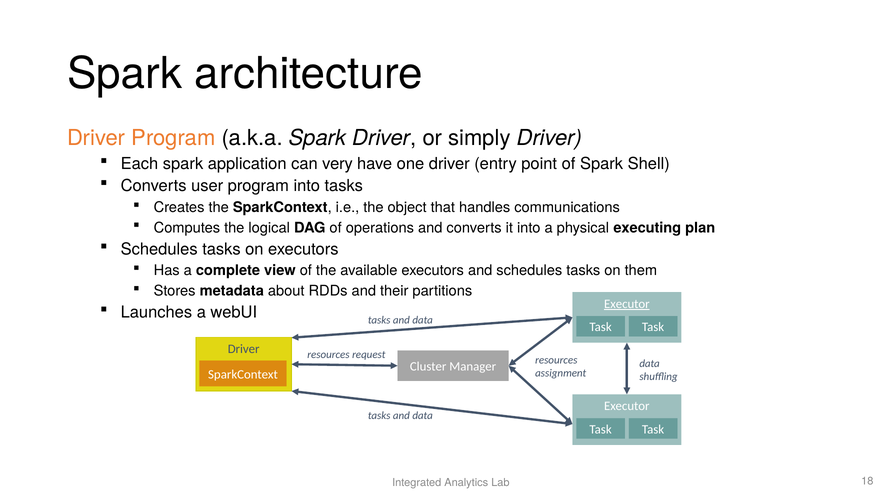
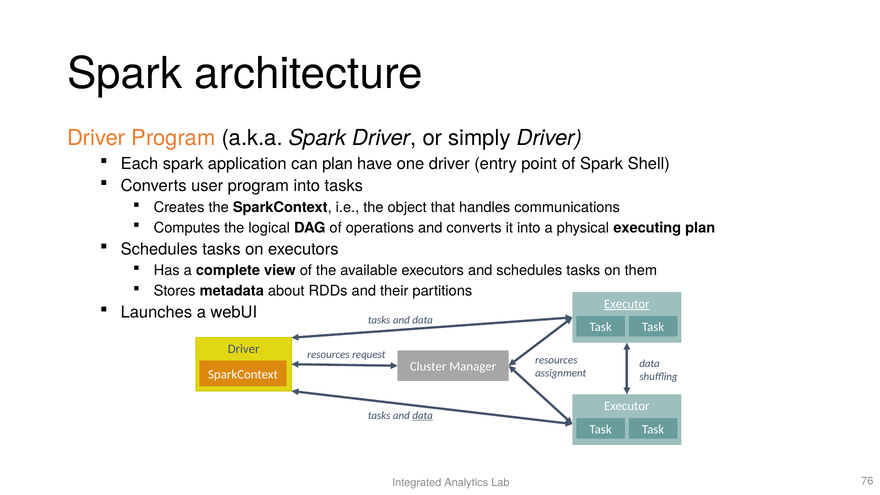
can very: very -> plan
data at (423, 416) underline: none -> present
18: 18 -> 76
